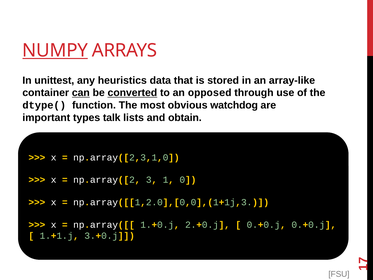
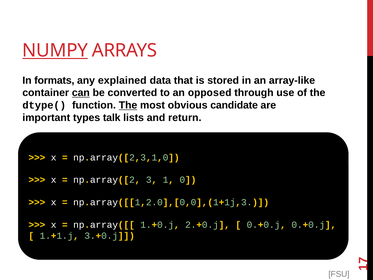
unittest: unittest -> formats
heuristics: heuristics -> explained
converted underline: present -> none
The at (128, 105) underline: none -> present
watchdog: watchdog -> candidate
obtain: obtain -> return
